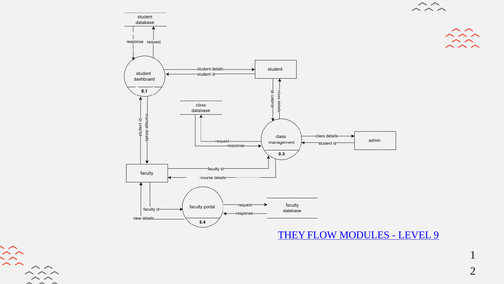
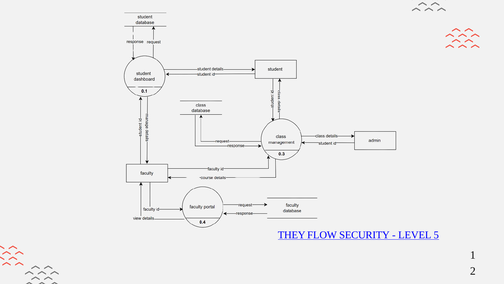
MODULES: MODULES -> SECURITY
9: 9 -> 5
